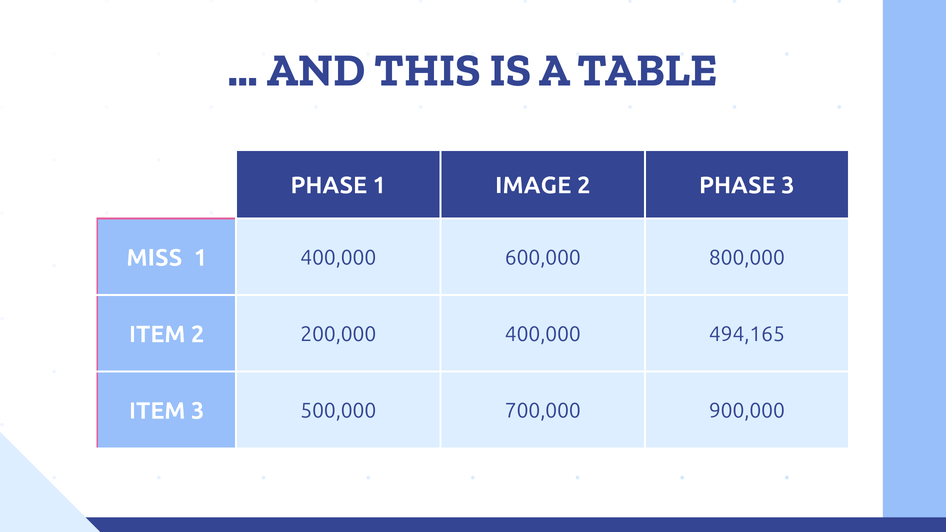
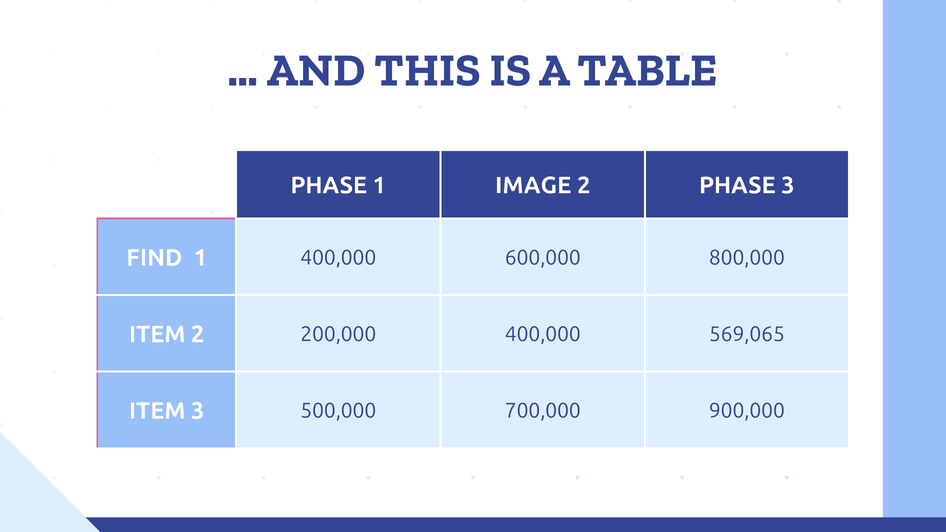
MISS: MISS -> FIND
494,165: 494,165 -> 569,065
